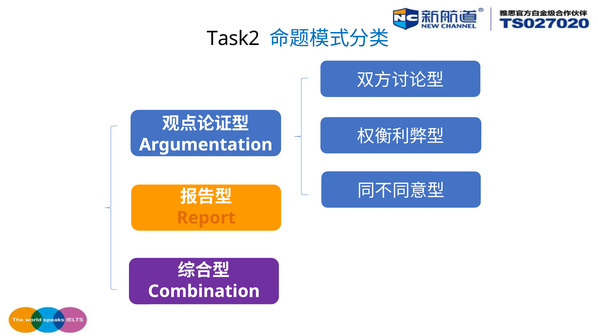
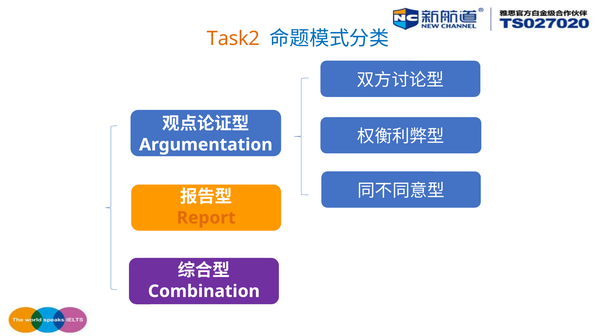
Task2 colour: black -> orange
